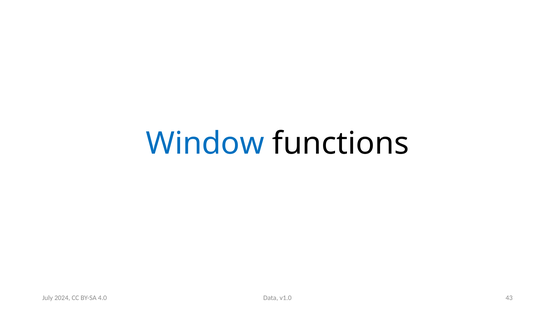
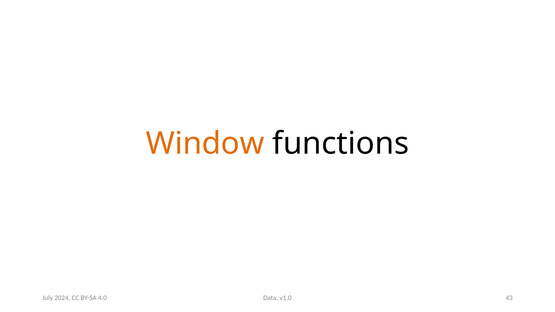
Window colour: blue -> orange
